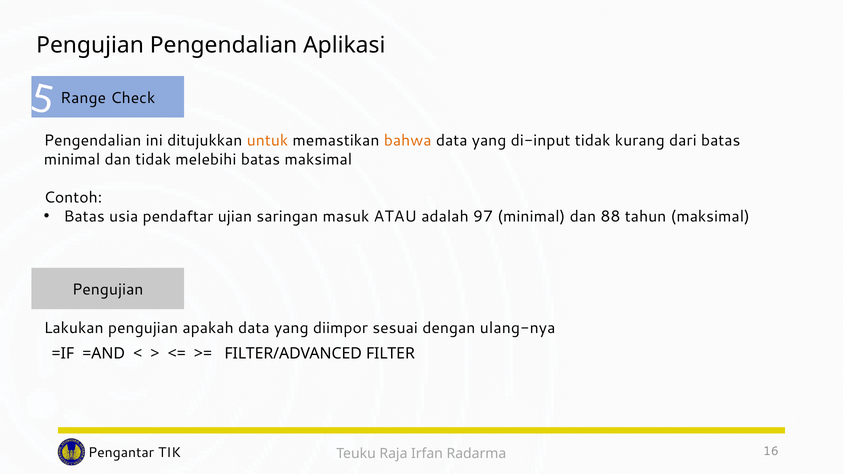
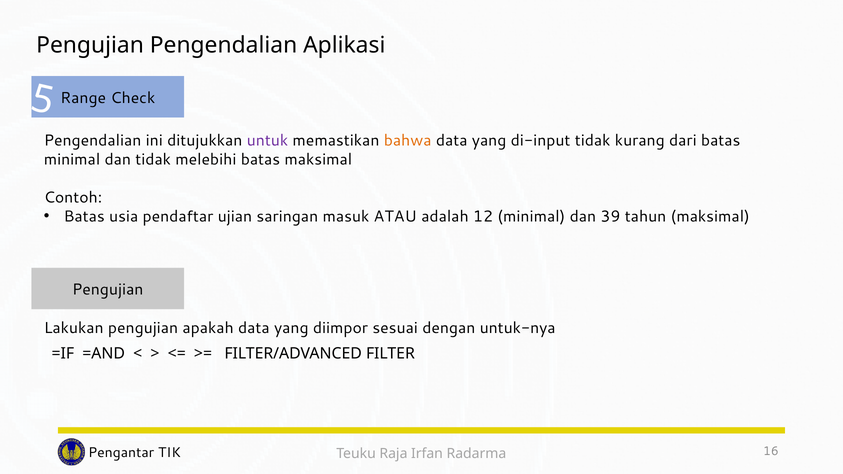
untuk colour: orange -> purple
97: 97 -> 12
88: 88 -> 39
ulang-nya: ulang-nya -> untuk-nya
